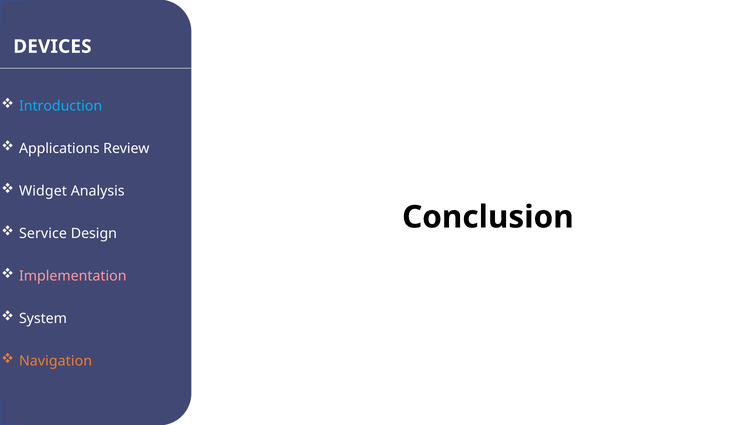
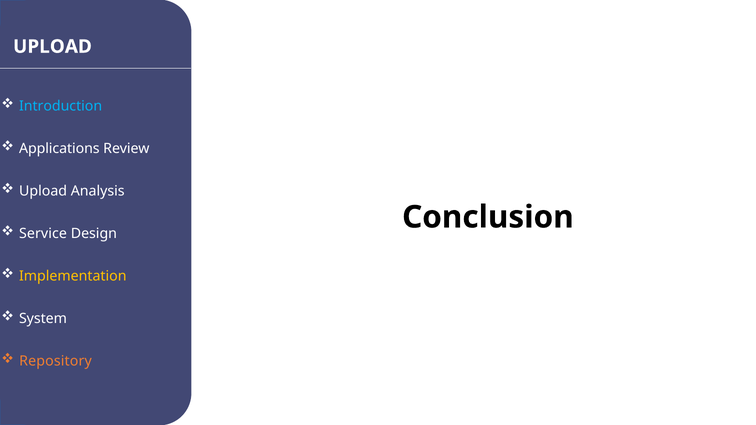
DEVICES at (52, 47): DEVICES -> UPLOAD
Widget at (43, 191): Widget -> Upload
Implementation colour: pink -> yellow
Navigation: Navigation -> Repository
